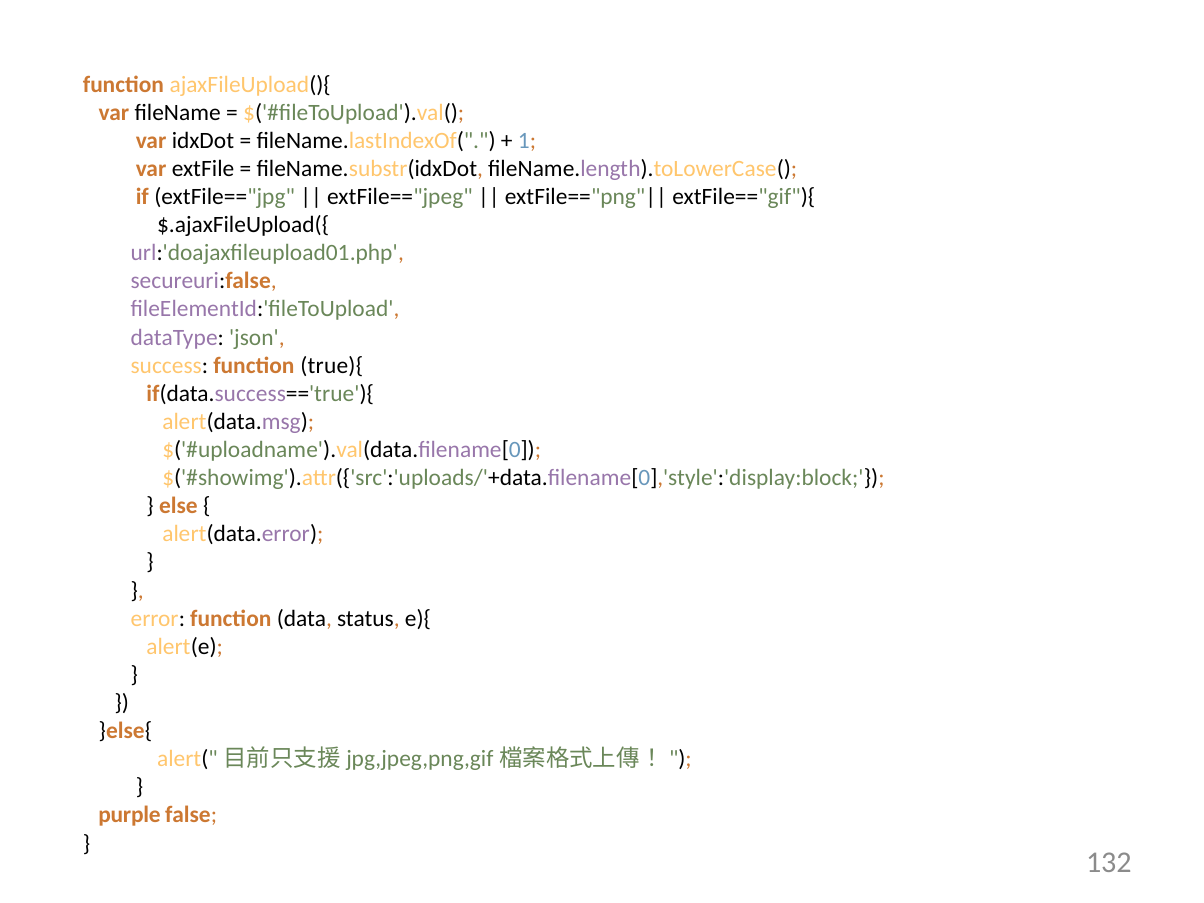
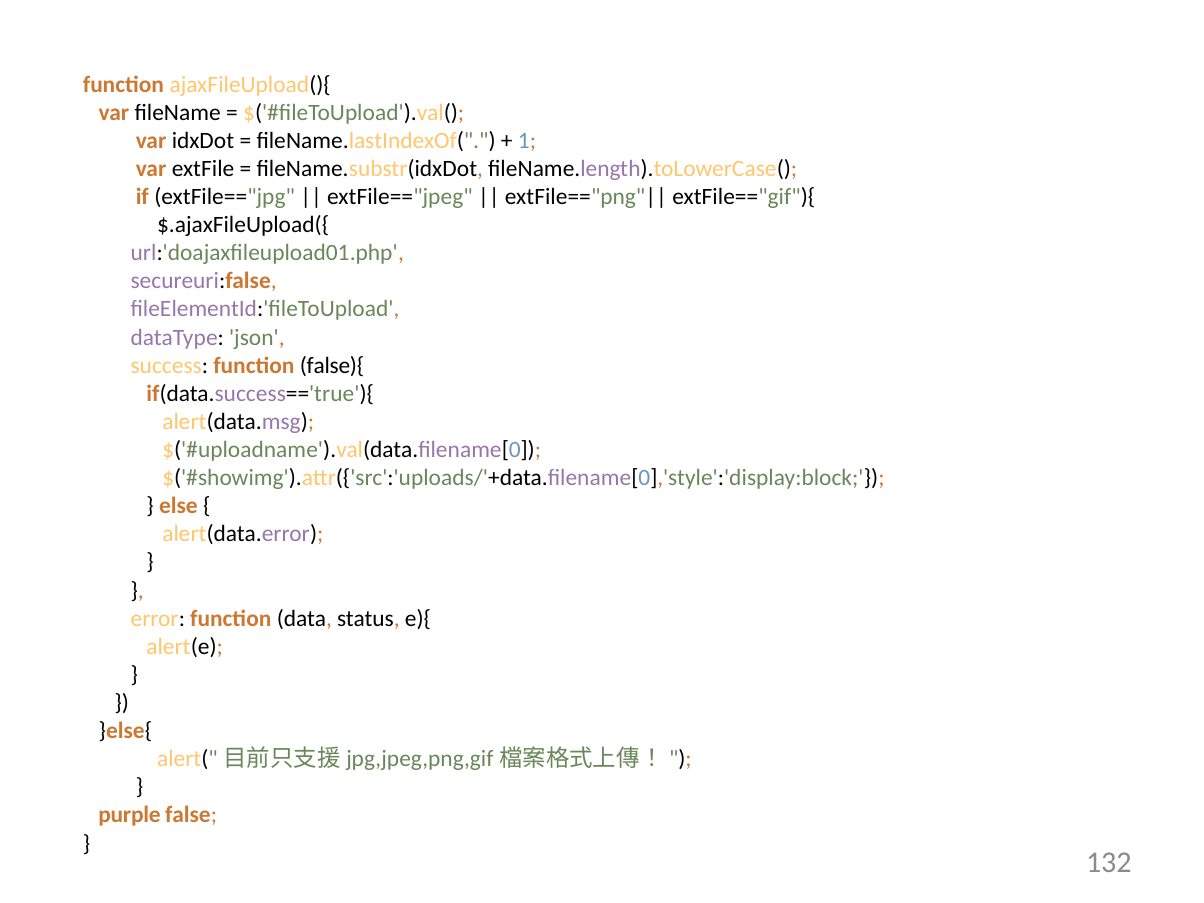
true){: true){ -> false){
